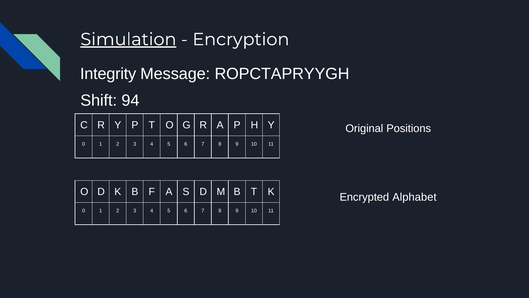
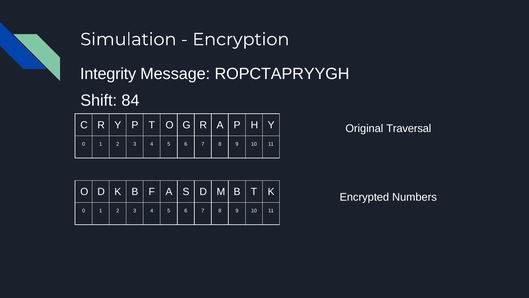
Simulation underline: present -> none
94: 94 -> 84
Positions: Positions -> Traversal
Alphabet: Alphabet -> Numbers
